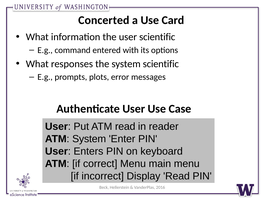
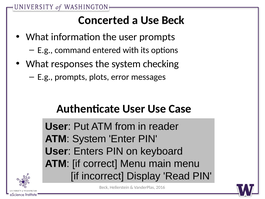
Use Card: Card -> Beck
user scientific: scientific -> prompts
system scientific: scientific -> checking
ATM read: read -> from
